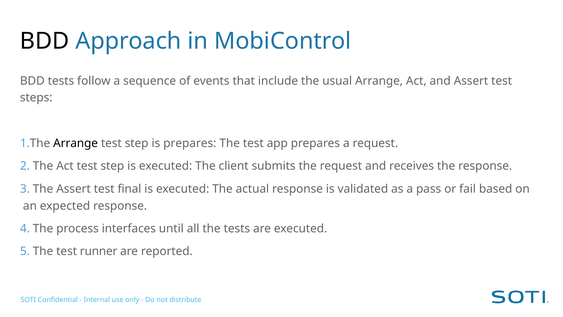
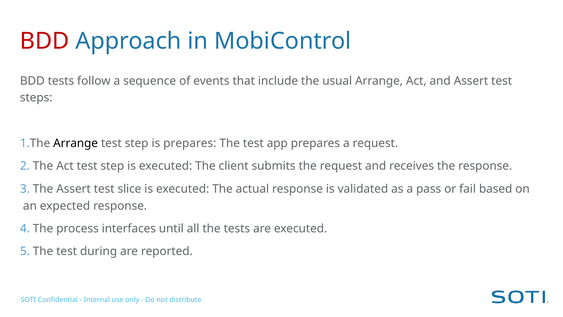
BDD at (45, 41) colour: black -> red
final: final -> slice
runner: runner -> during
